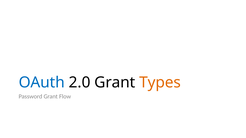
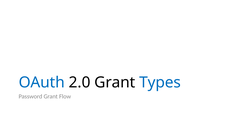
Types colour: orange -> blue
